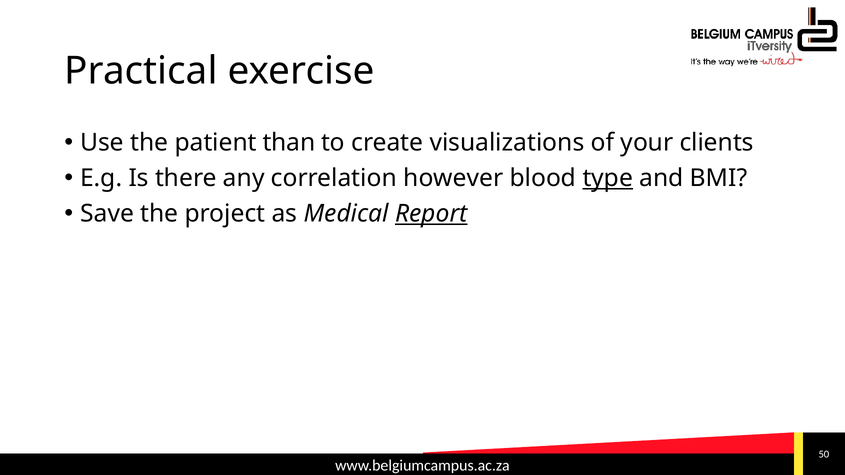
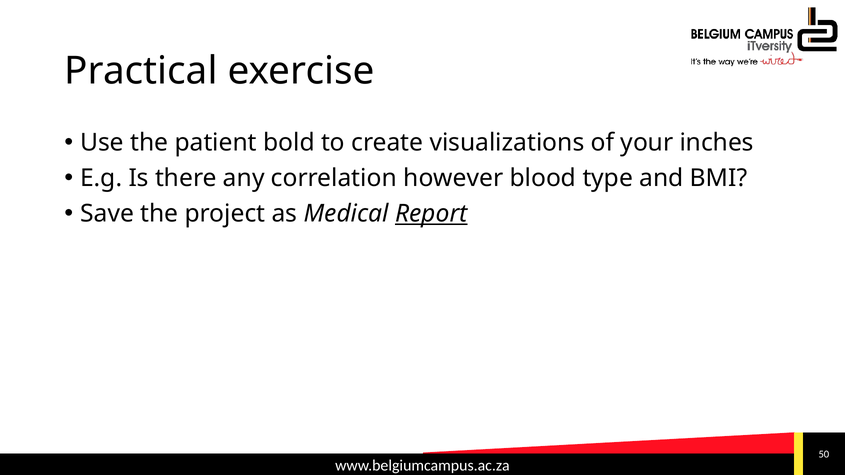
than: than -> bold
clients: clients -> inches
type underline: present -> none
